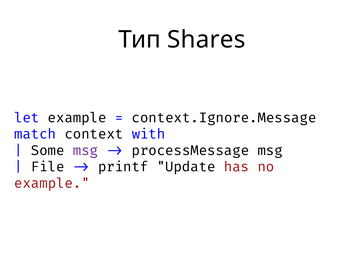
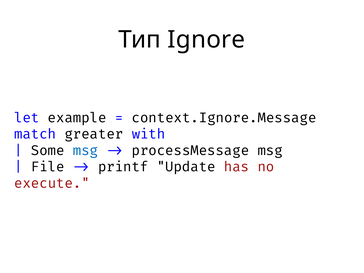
Shares: Shares -> Ignore
context: context -> greater
msg at (85, 151) colour: purple -> blue
example at (52, 183): example -> execute
